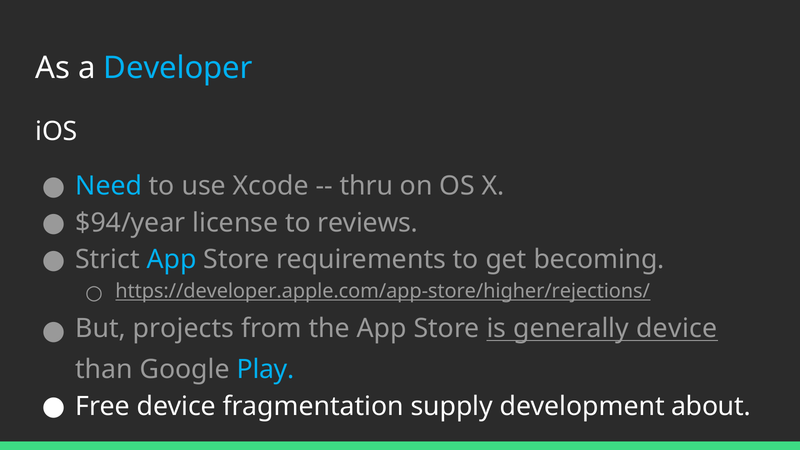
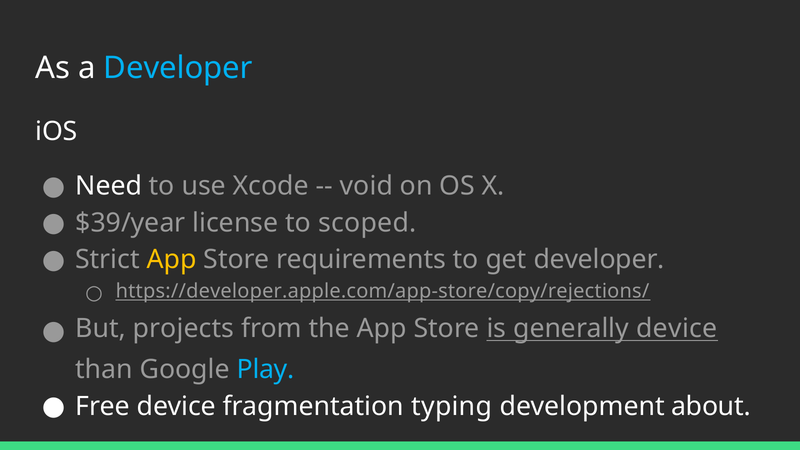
Need colour: light blue -> white
thru: thru -> void
$94/year: $94/year -> $39/year
reviews: reviews -> scoped
App at (172, 260) colour: light blue -> yellow
get becoming: becoming -> developer
https://developer.apple.com/app-store/higher/rejections/: https://developer.apple.com/app-store/higher/rejections/ -> https://developer.apple.com/app-store/copy/rejections/
supply: supply -> typing
